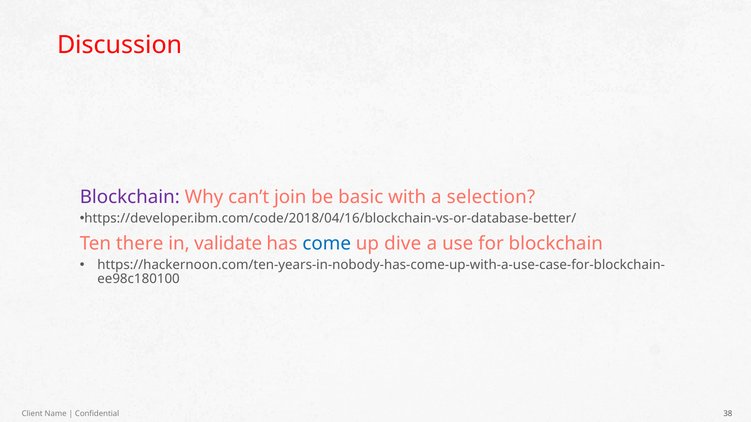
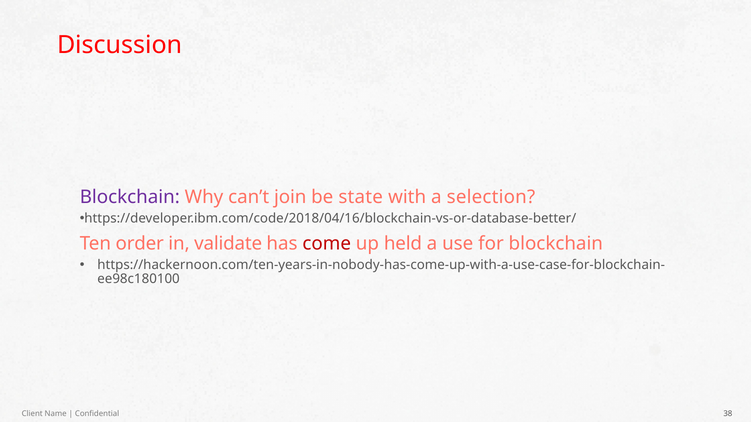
basic: basic -> state
there: there -> order
come colour: blue -> red
dive: dive -> held
